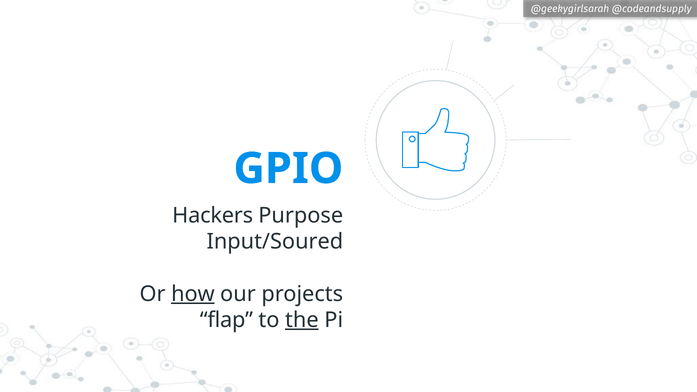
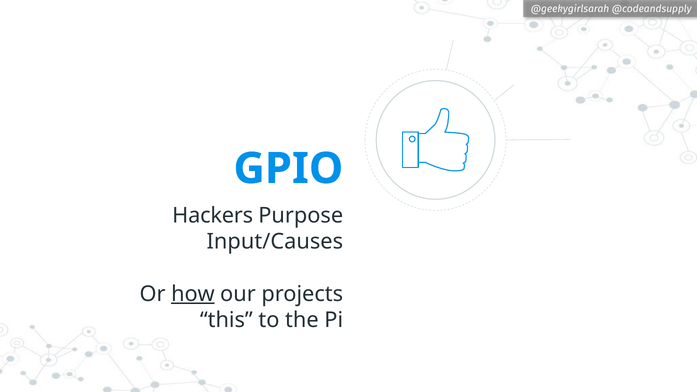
Input/Soured: Input/Soured -> Input/Causes
flap: flap -> this
the underline: present -> none
